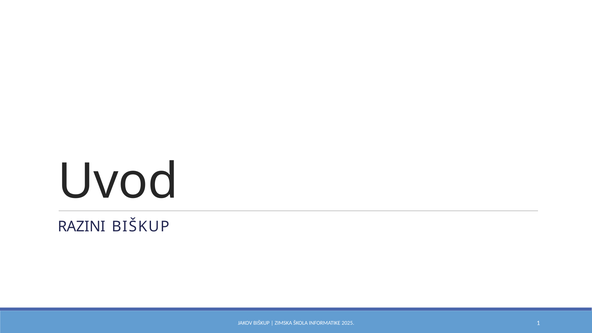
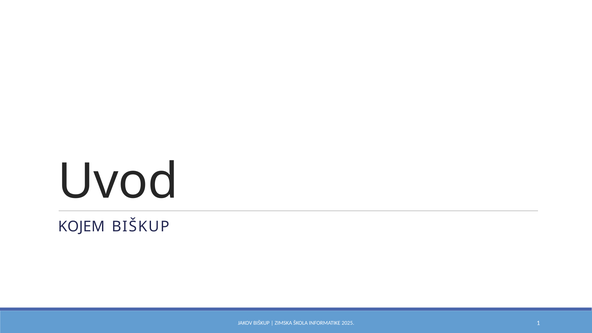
RAZINI: RAZINI -> KOJEM
